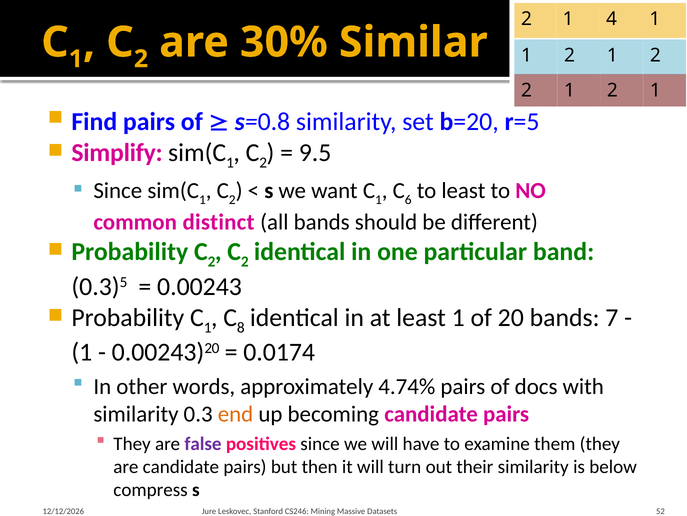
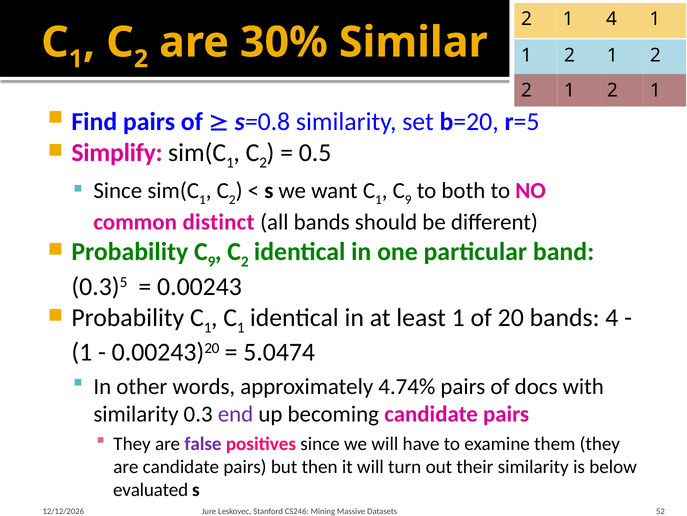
9.5: 9.5 -> 0.5
6 at (408, 200): 6 -> 9
to least: least -> both
2 at (212, 261): 2 -> 9
8 at (241, 327): 8 -> 1
bands 7: 7 -> 4
0.0174: 0.0174 -> 5.0474
end colour: orange -> purple
compress: compress -> evaluated
